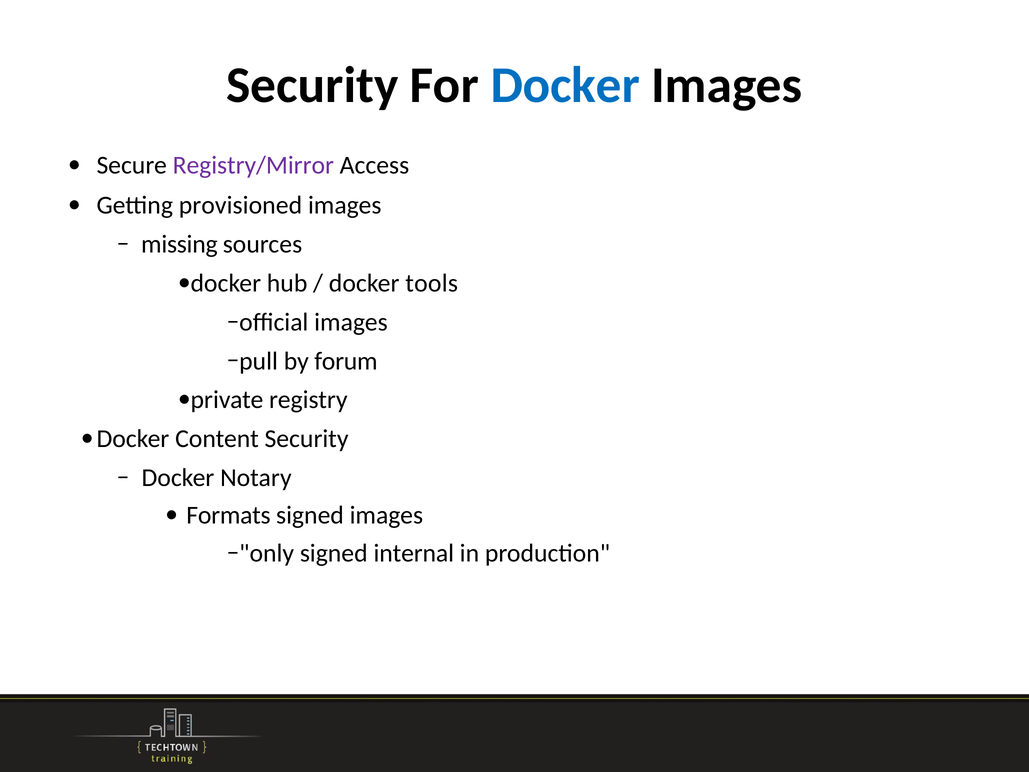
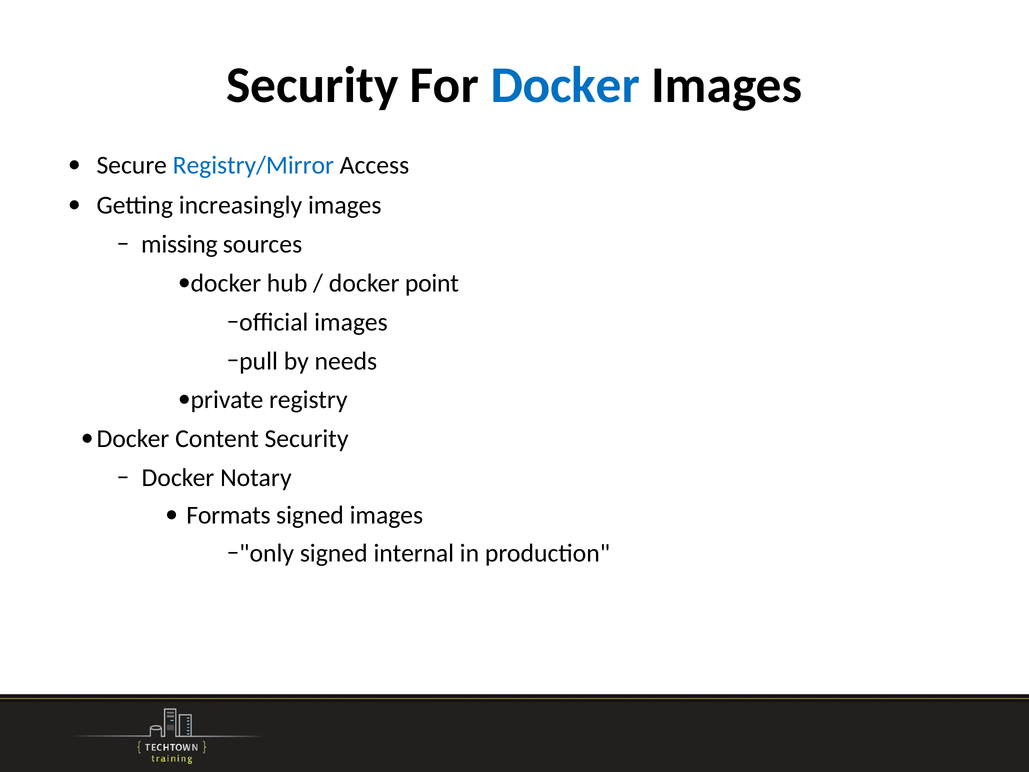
Registry/Mirror colour: purple -> blue
provisioned: provisioned -> increasingly
tools: tools -> point
forum: forum -> needs
